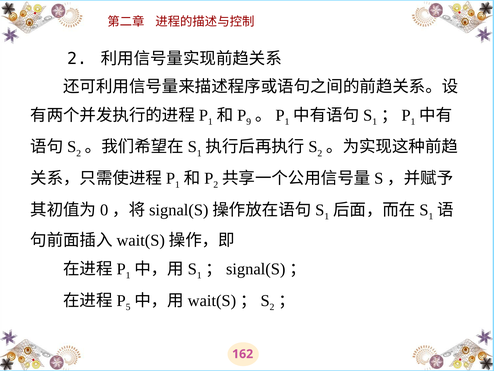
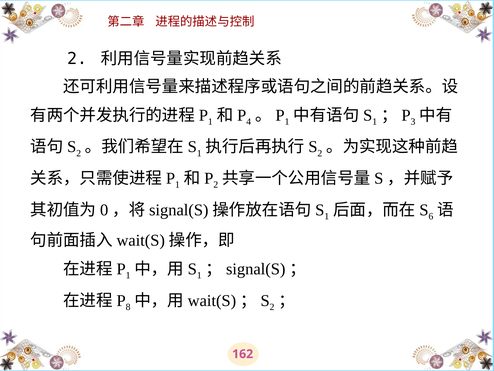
9: 9 -> 4
1 at (413, 122): 1 -> 3
1 at (431, 216): 1 -> 6
5: 5 -> 8
